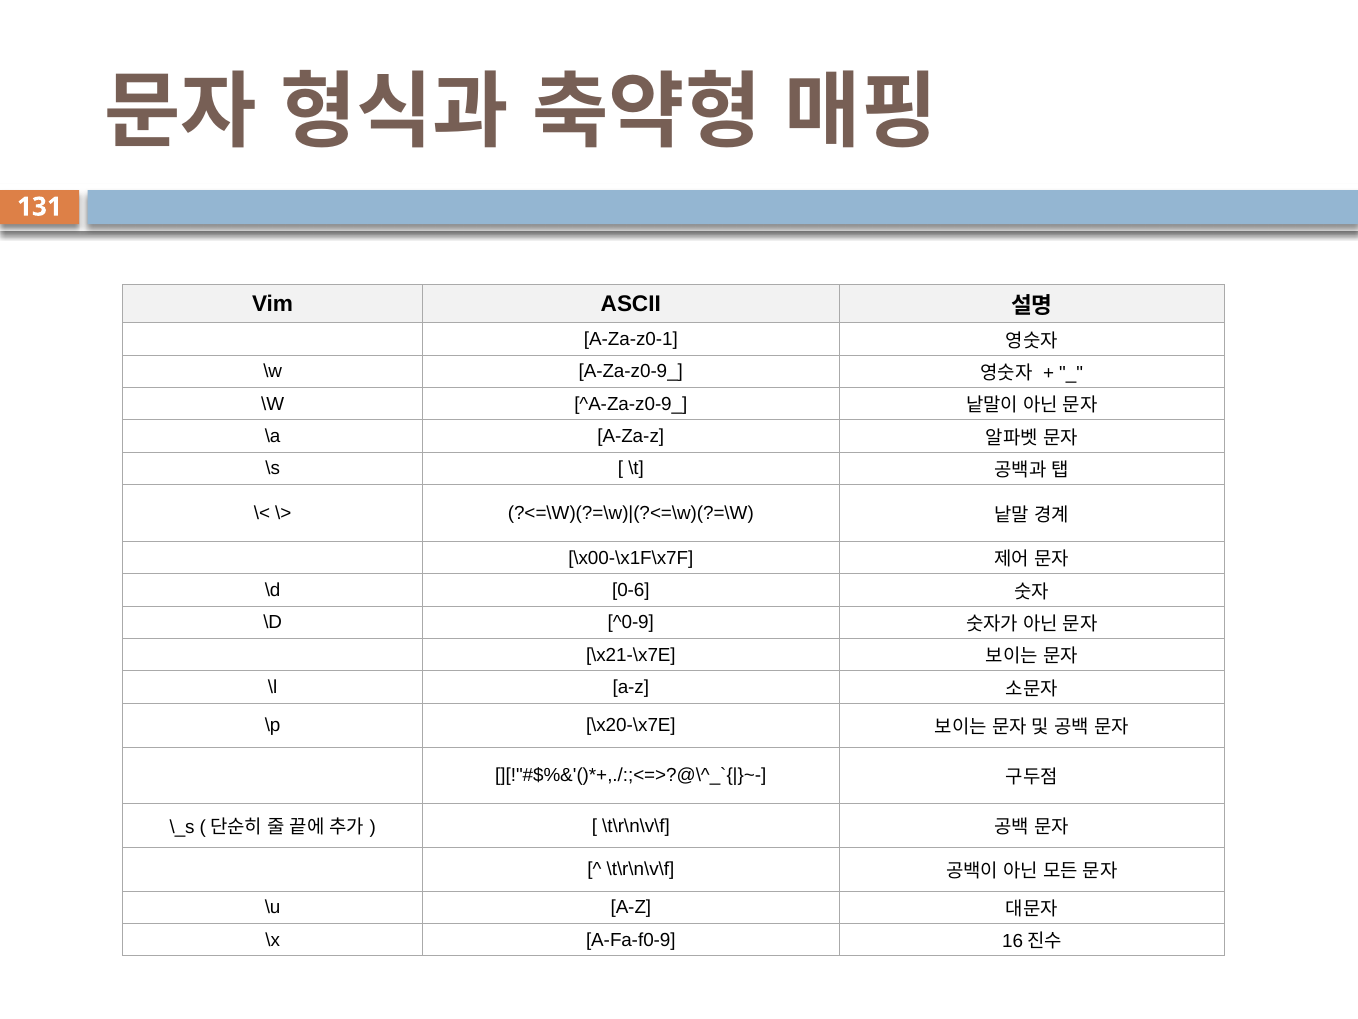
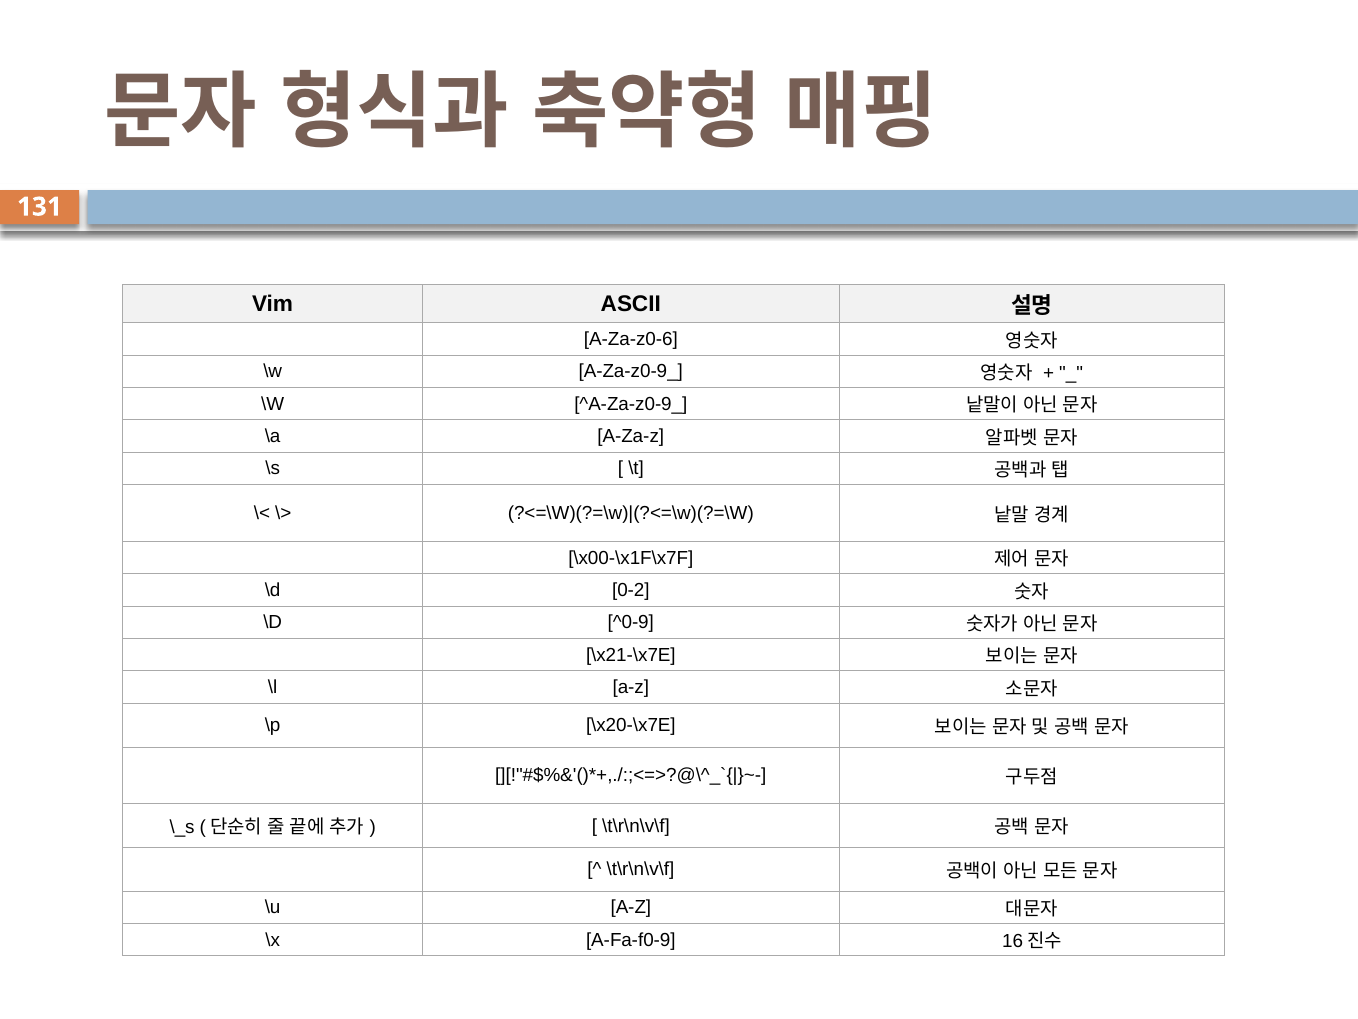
A-Za-z0-1: A-Za-z0-1 -> A-Za-z0-6
0-6: 0-6 -> 0-2
